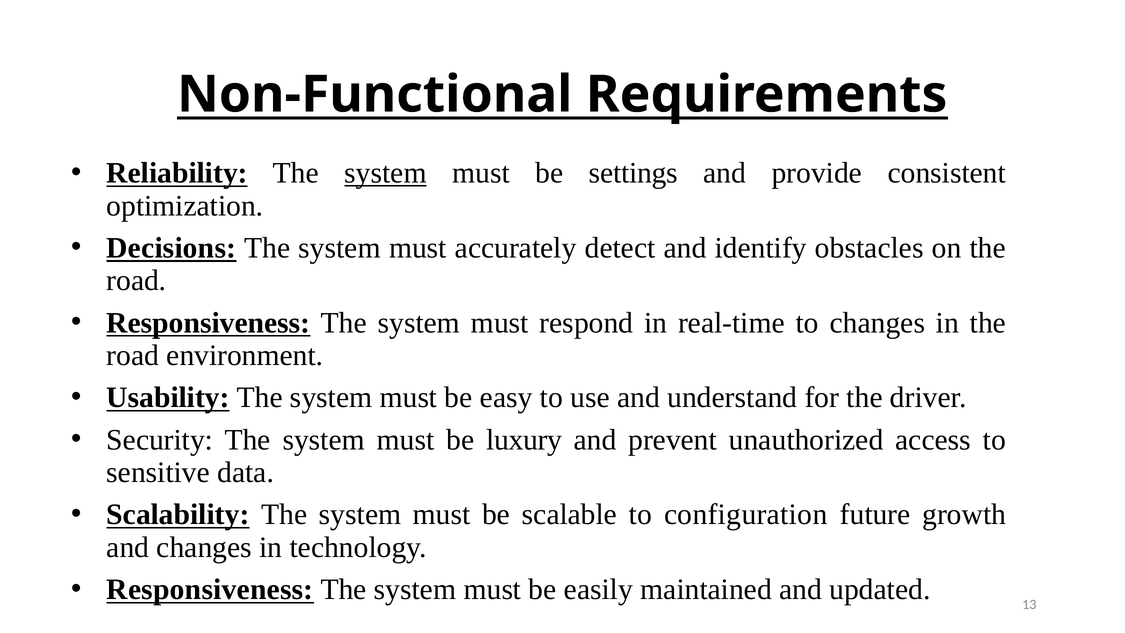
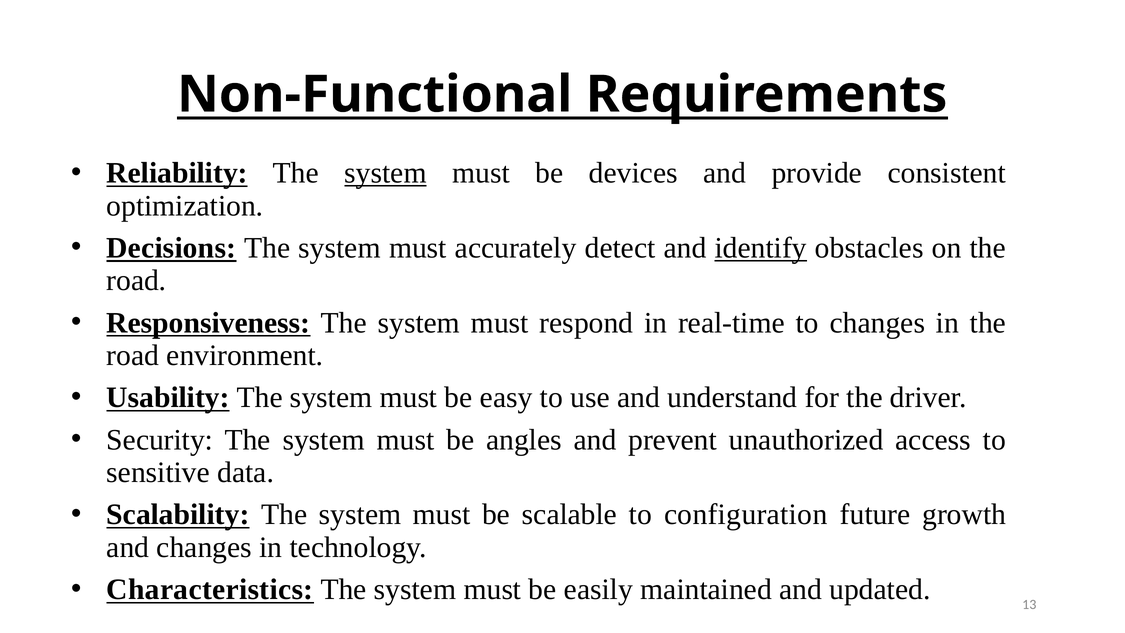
settings: settings -> devices
identify underline: none -> present
luxury: luxury -> angles
Responsiveness at (210, 589): Responsiveness -> Characteristics
